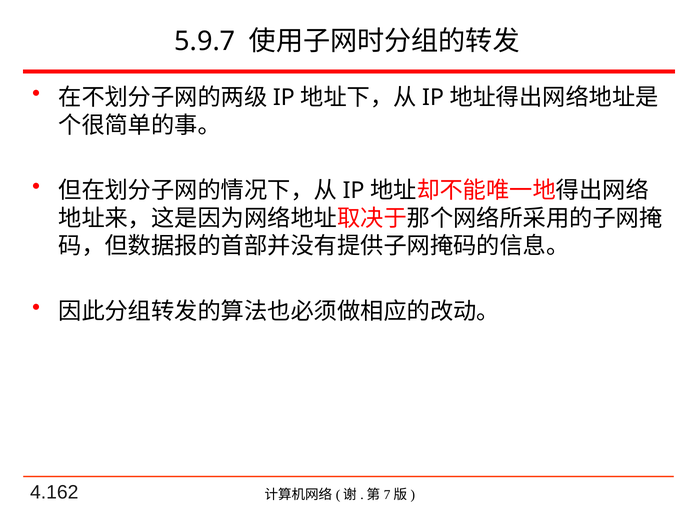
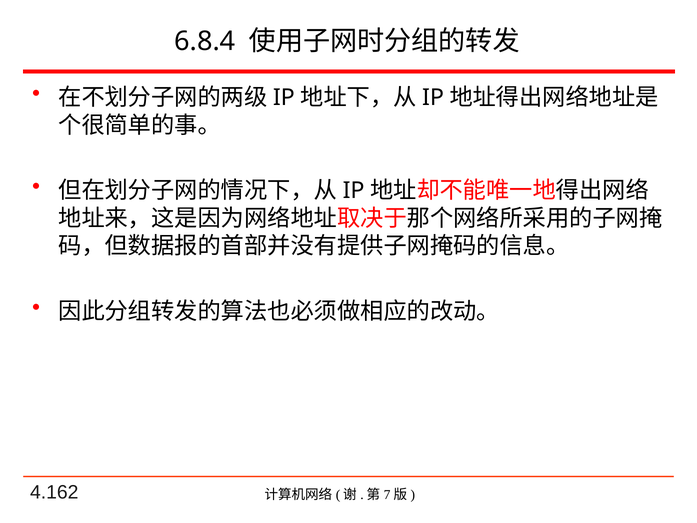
5.9.7: 5.9.7 -> 6.8.4
